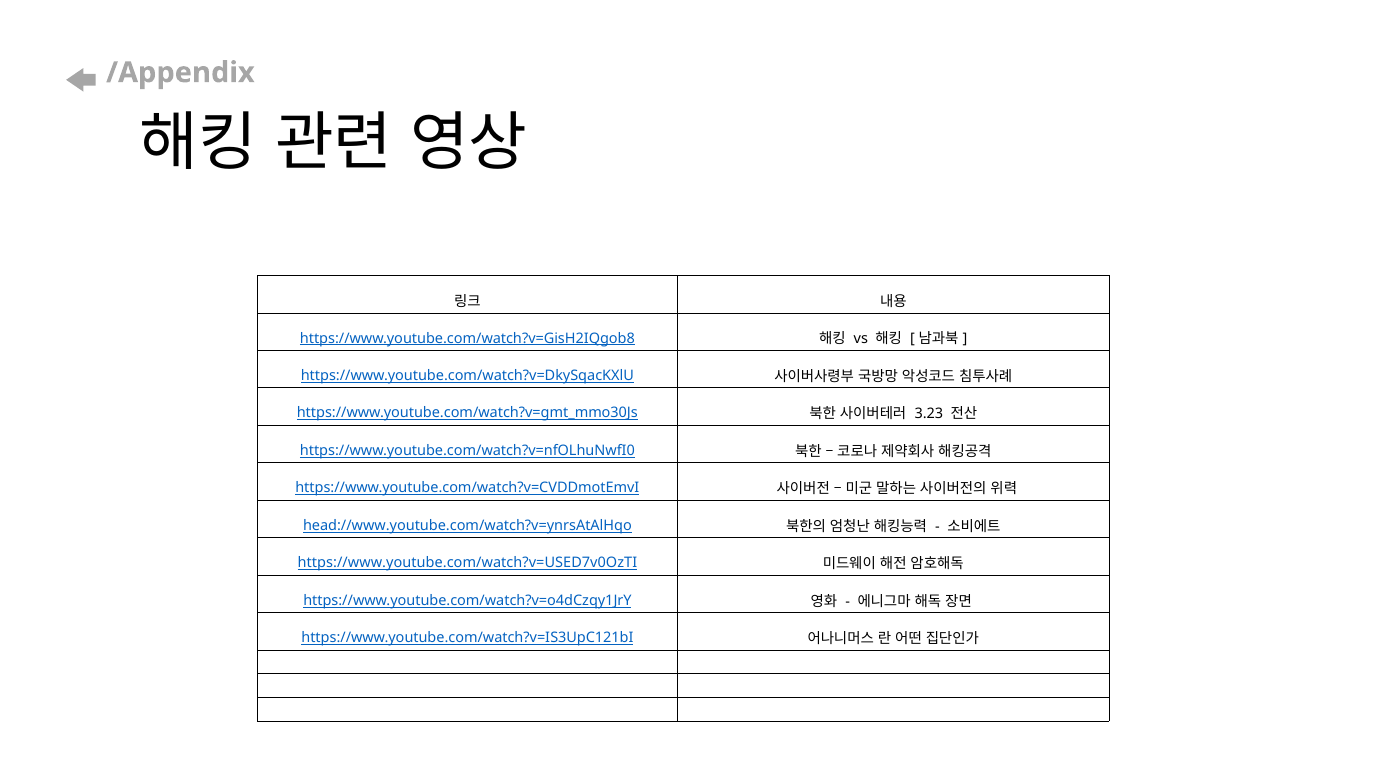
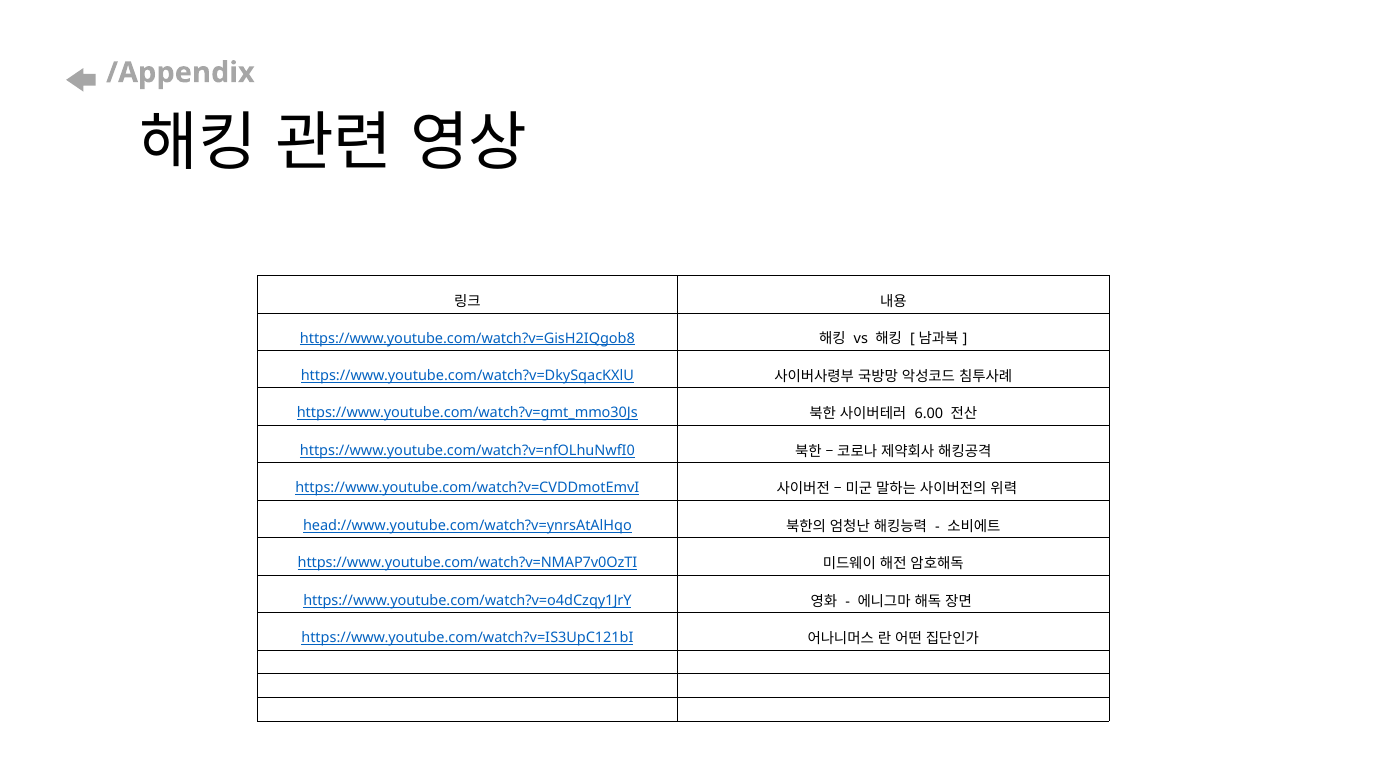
3.23: 3.23 -> 6.00
https://www.youtube.com/watch?v=USED7v0OzTI: https://www.youtube.com/watch?v=USED7v0OzTI -> https://www.youtube.com/watch?v=NMAP7v0OzTI
